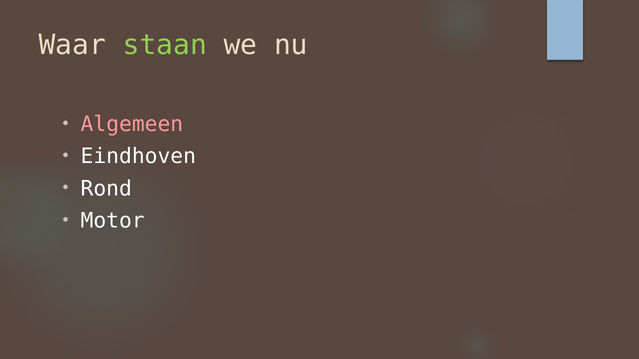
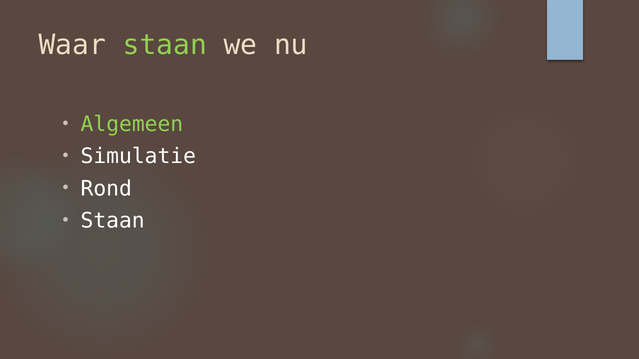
Algemeen colour: pink -> light green
Eindhoven: Eindhoven -> Simulatie
Motor at (113, 221): Motor -> Staan
